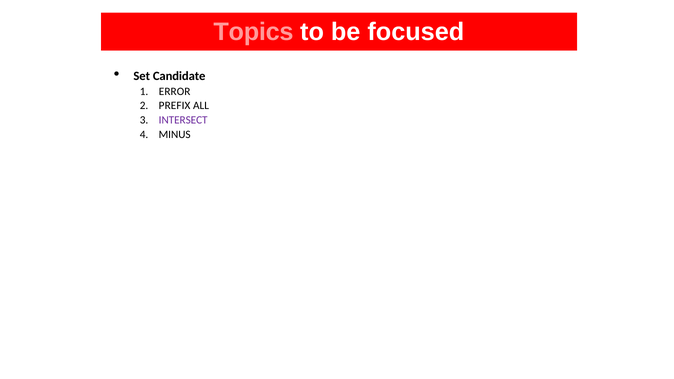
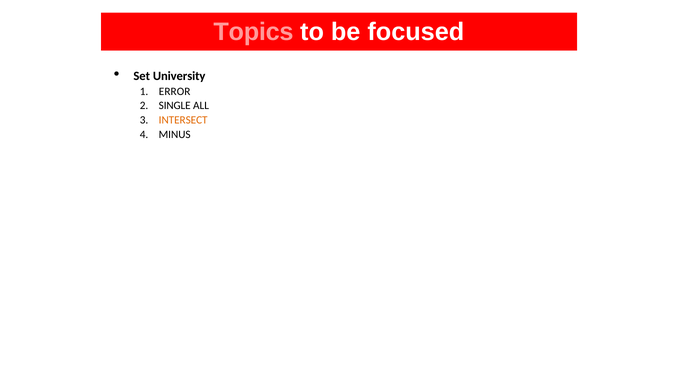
Candidate: Candidate -> University
PREFIX: PREFIX -> SINGLE
INTERSECT colour: purple -> orange
